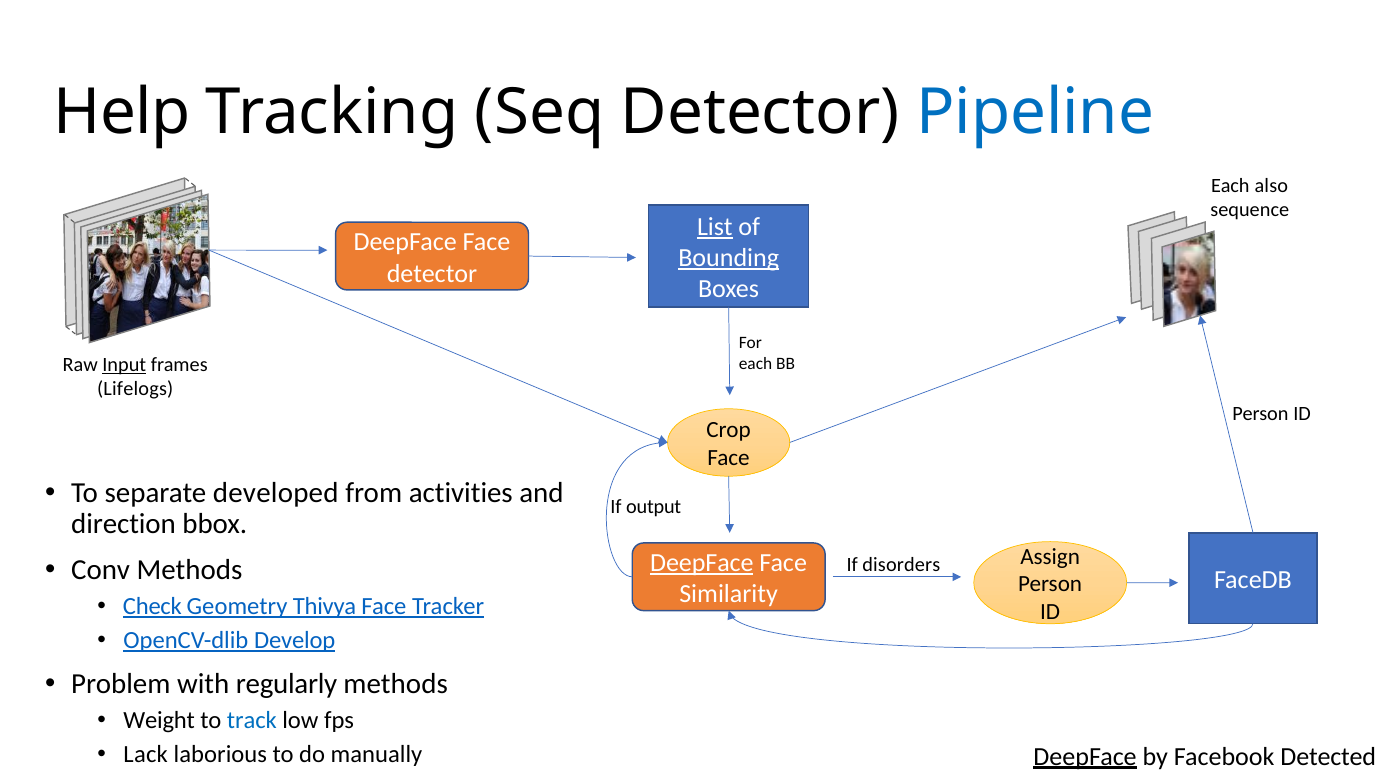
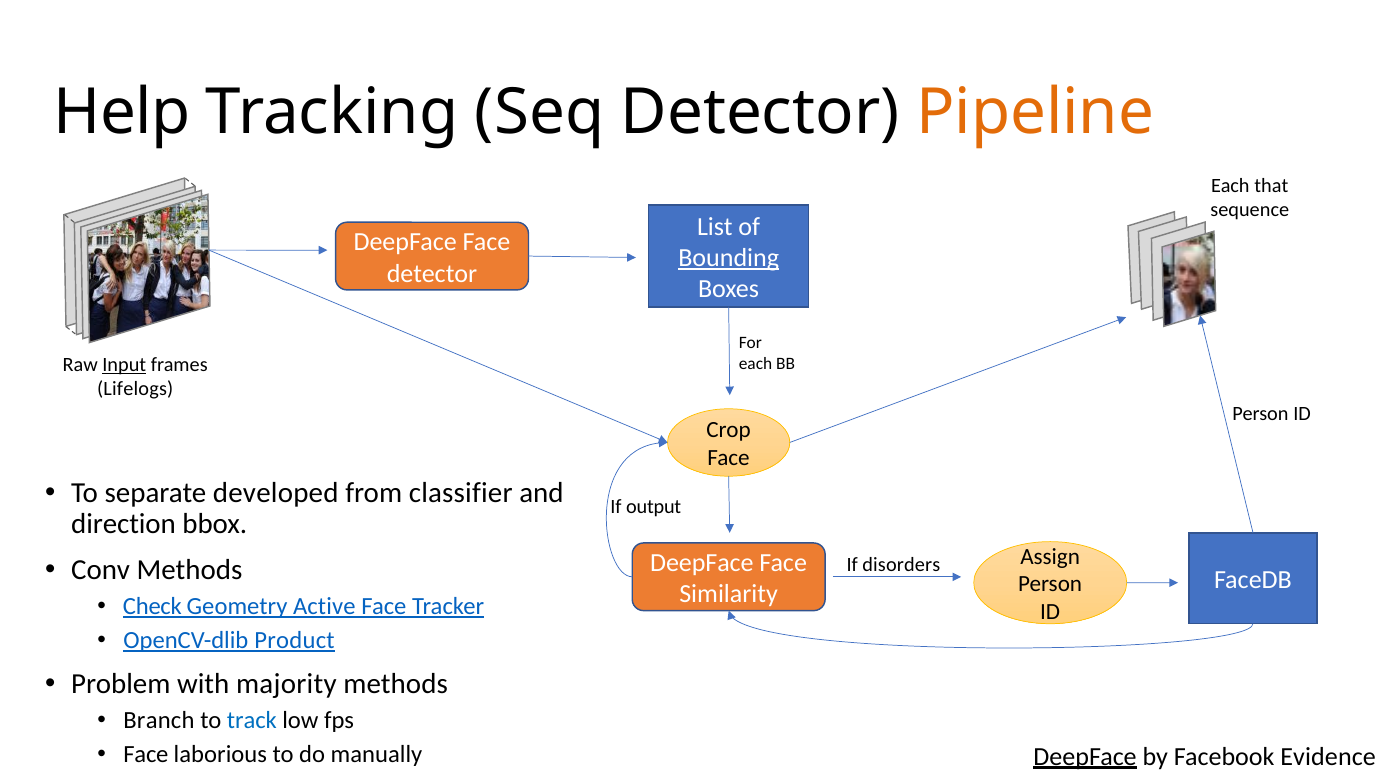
Pipeline colour: blue -> orange
also: also -> that
List underline: present -> none
activities: activities -> classifier
DeepFace at (702, 563) underline: present -> none
Thivya: Thivya -> Active
Develop: Develop -> Product
regularly: regularly -> majority
Weight: Weight -> Branch
Lack at (146, 754): Lack -> Face
Detected: Detected -> Evidence
